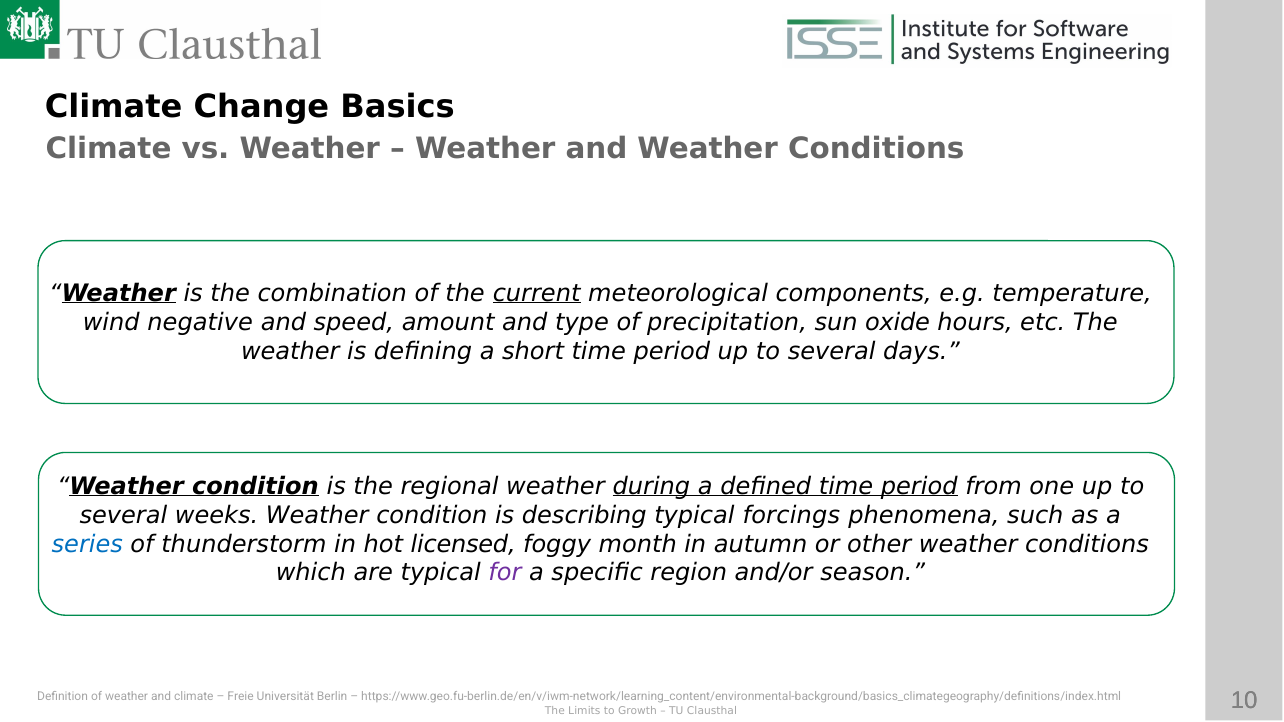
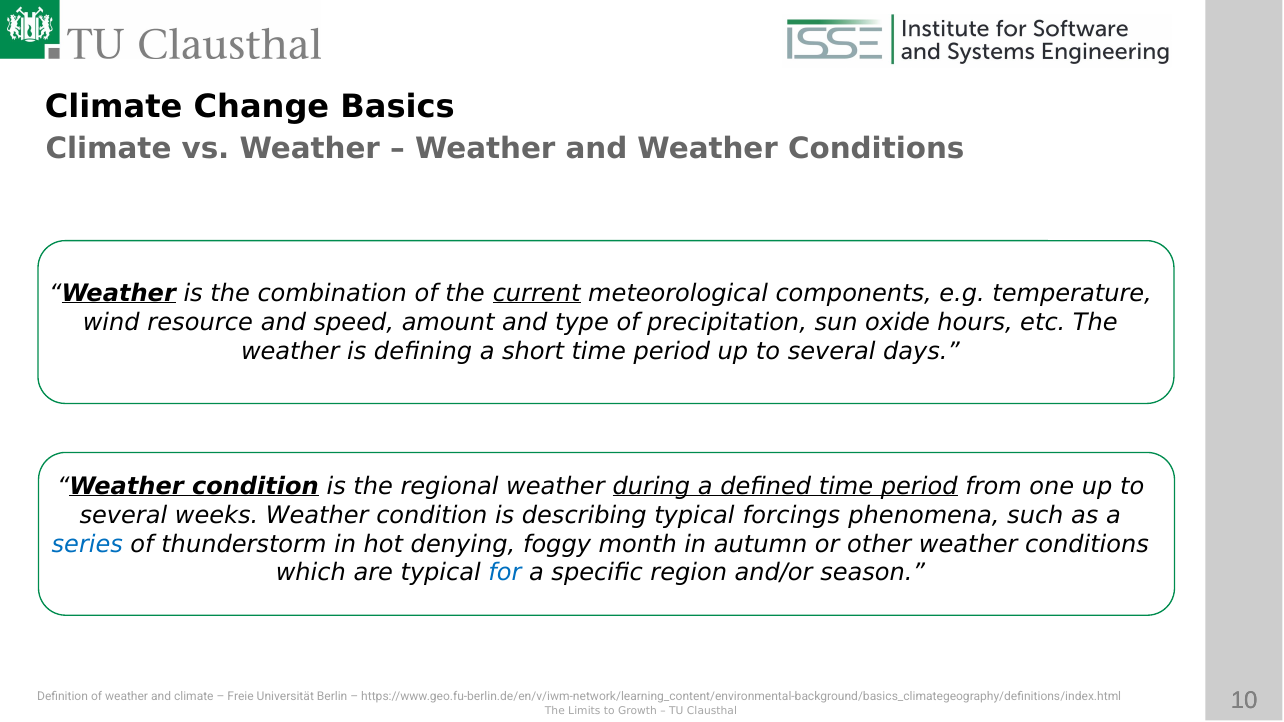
negative: negative -> resource
licensed: licensed -> denying
for colour: purple -> blue
